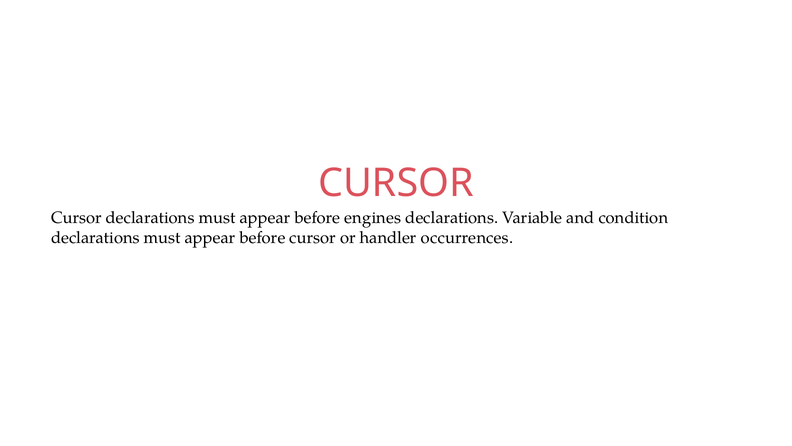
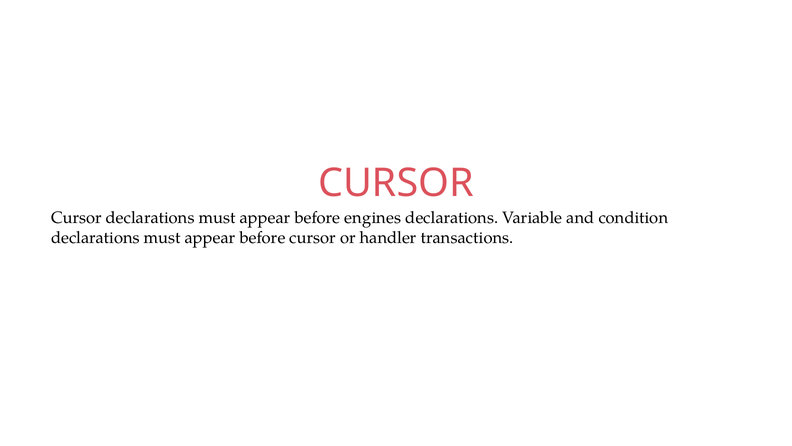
occurrences: occurrences -> transactions
